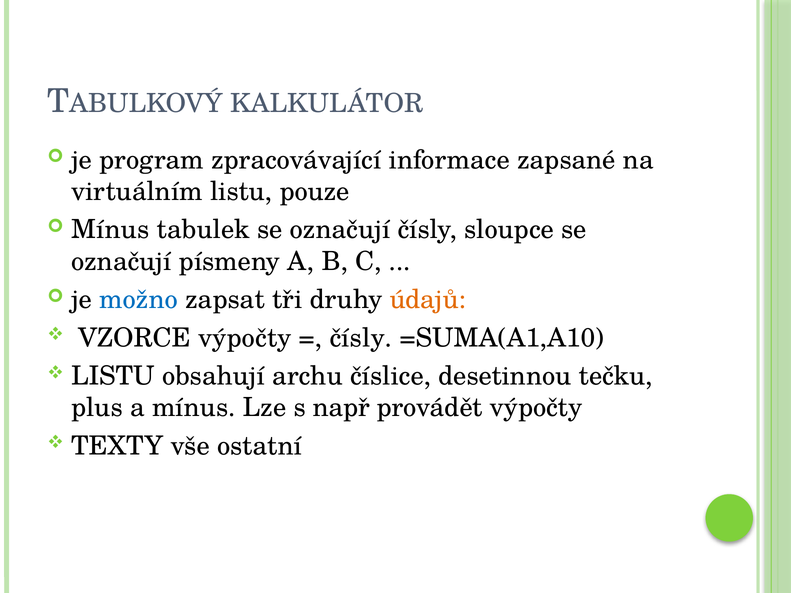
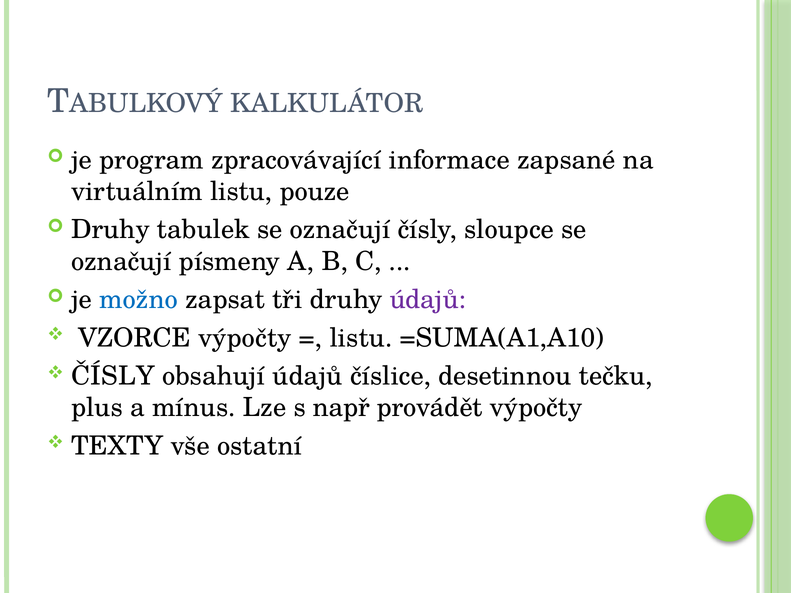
Mínus at (110, 230): Mínus -> Druhy
údajů at (428, 300) colour: orange -> purple
čísly at (361, 338): čísly -> listu
LISTU at (113, 376): LISTU -> ČÍSLY
obsahují archu: archu -> údajů
